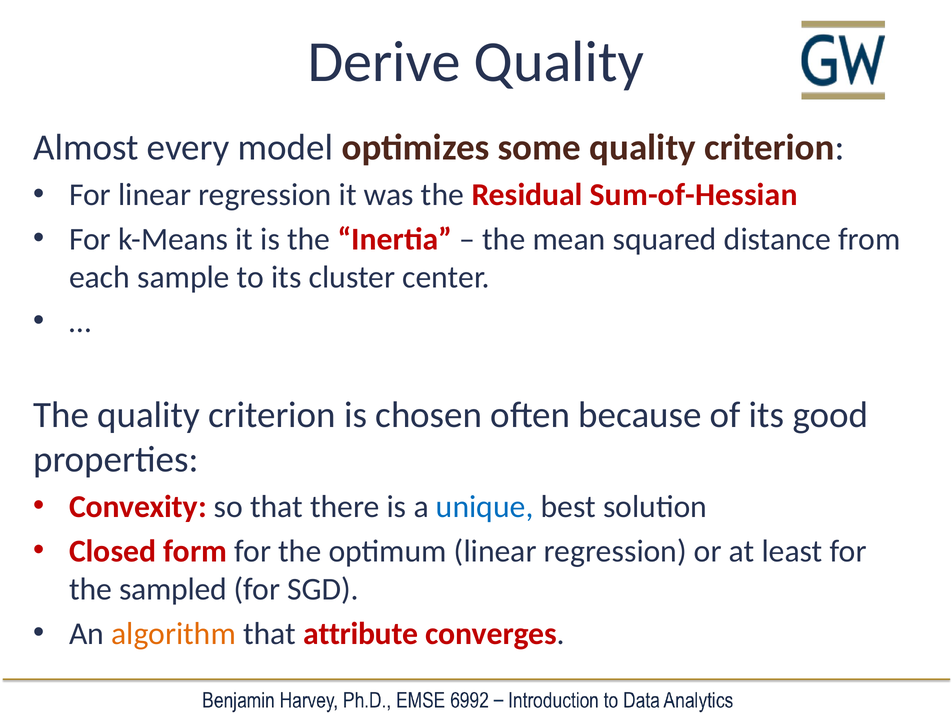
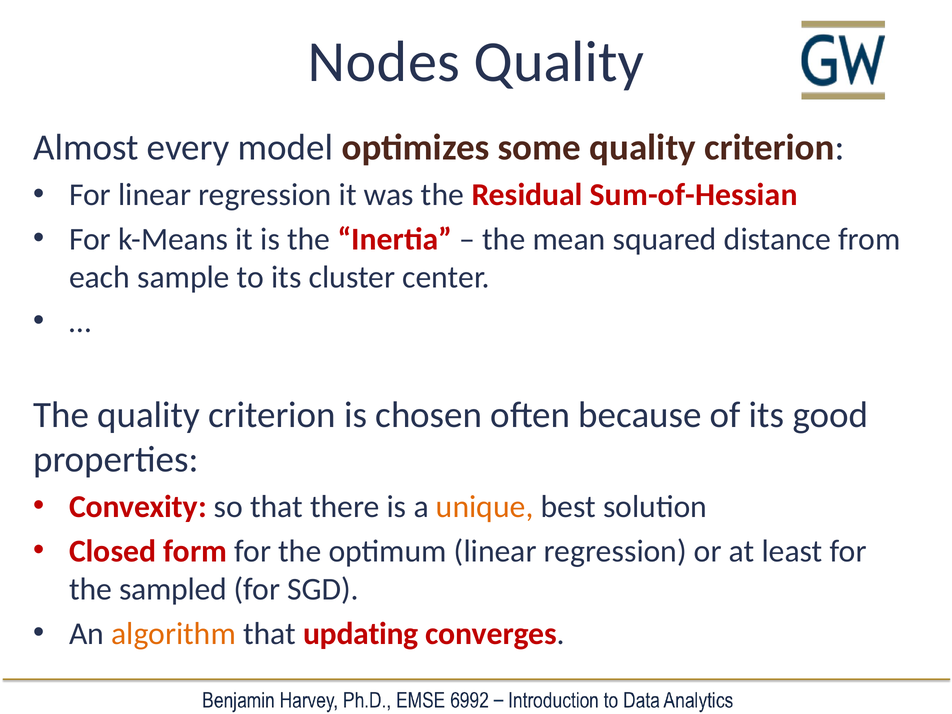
Derive: Derive -> Nodes
unique colour: blue -> orange
attribute: attribute -> updating
